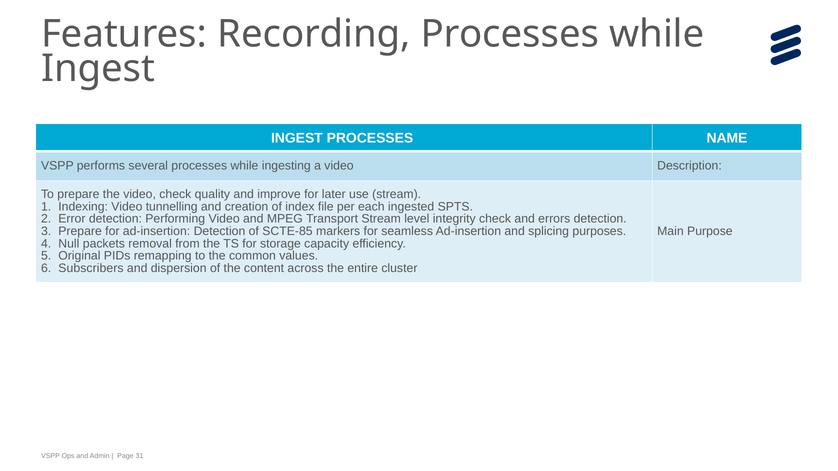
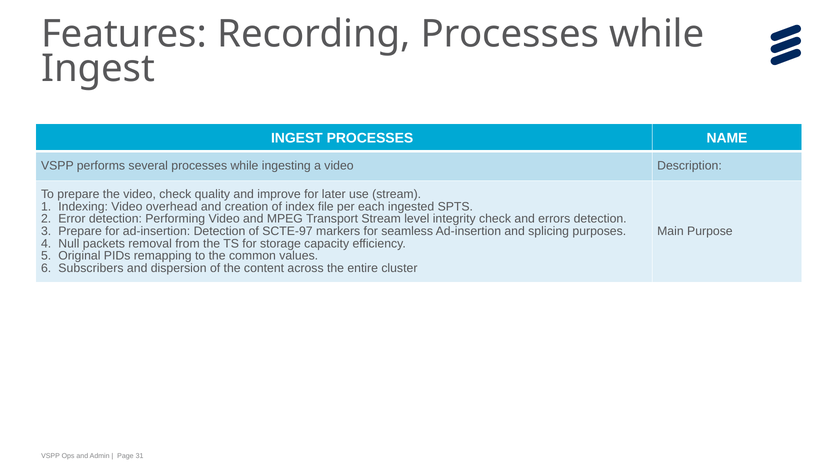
tunnelling: tunnelling -> overhead
SCTE-85: SCTE-85 -> SCTE-97
